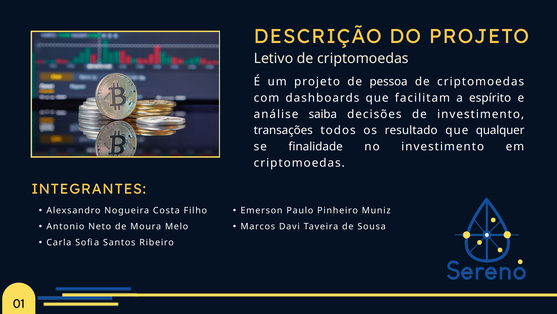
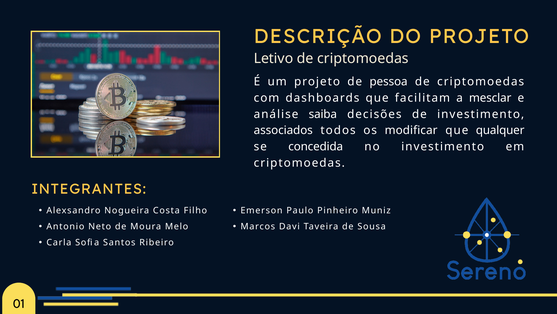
espírito: espírito -> mesclar
transações: transações -> associados
resultado: resultado -> modificar
finalidade: finalidade -> concedida
